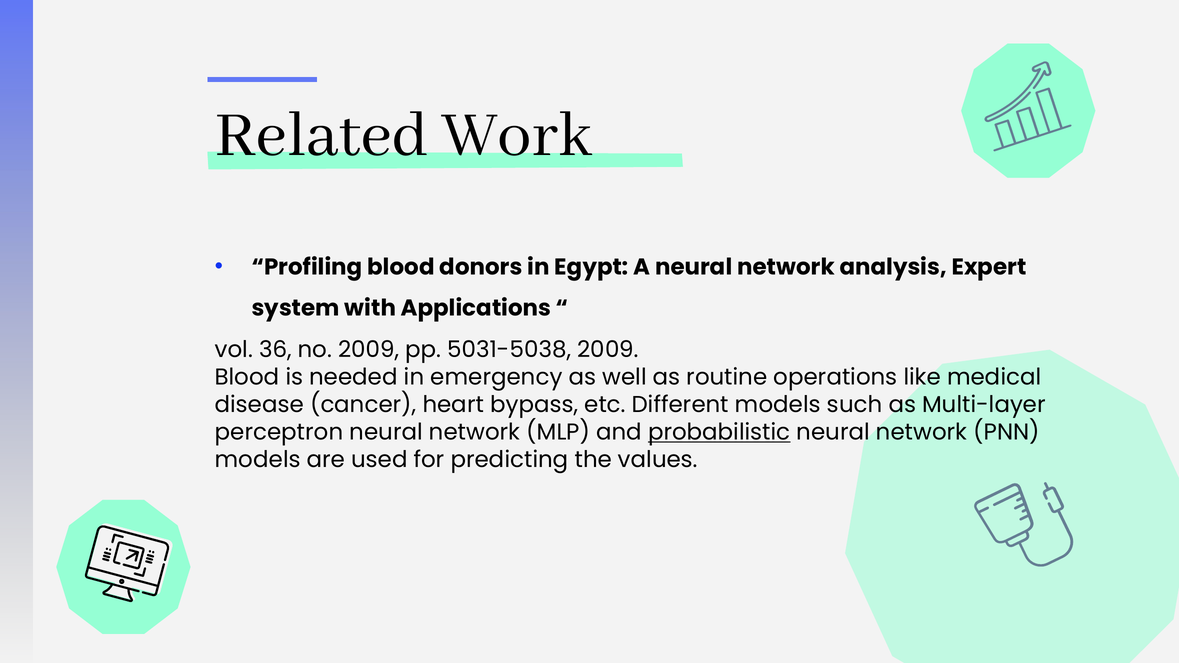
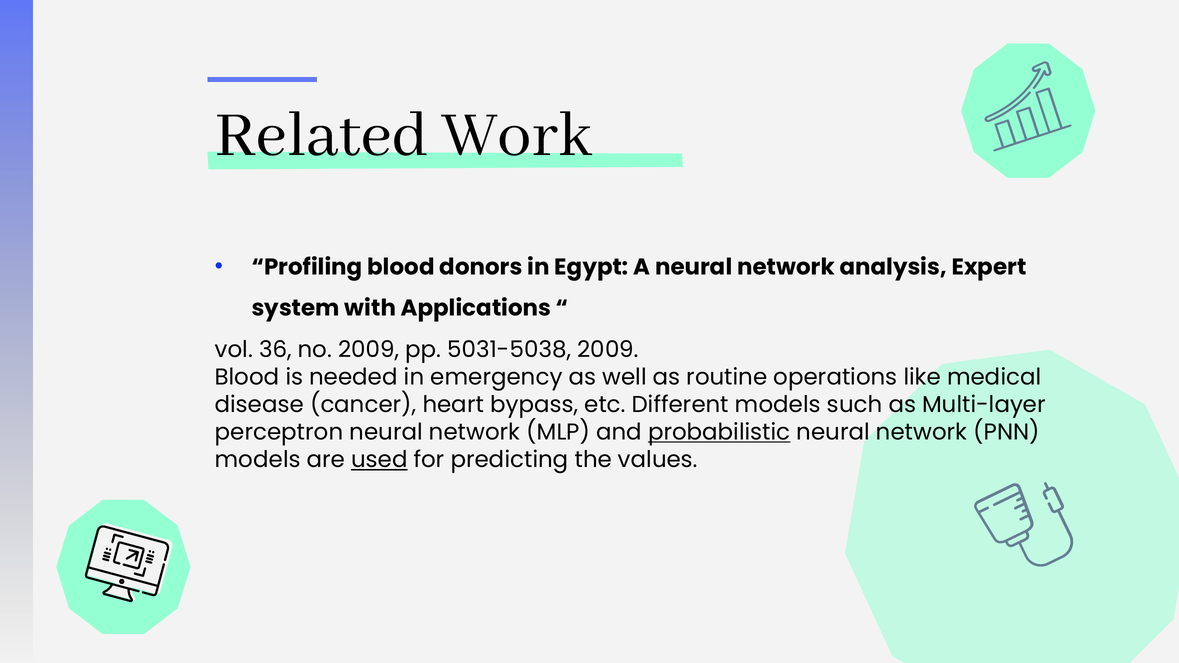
used underline: none -> present
